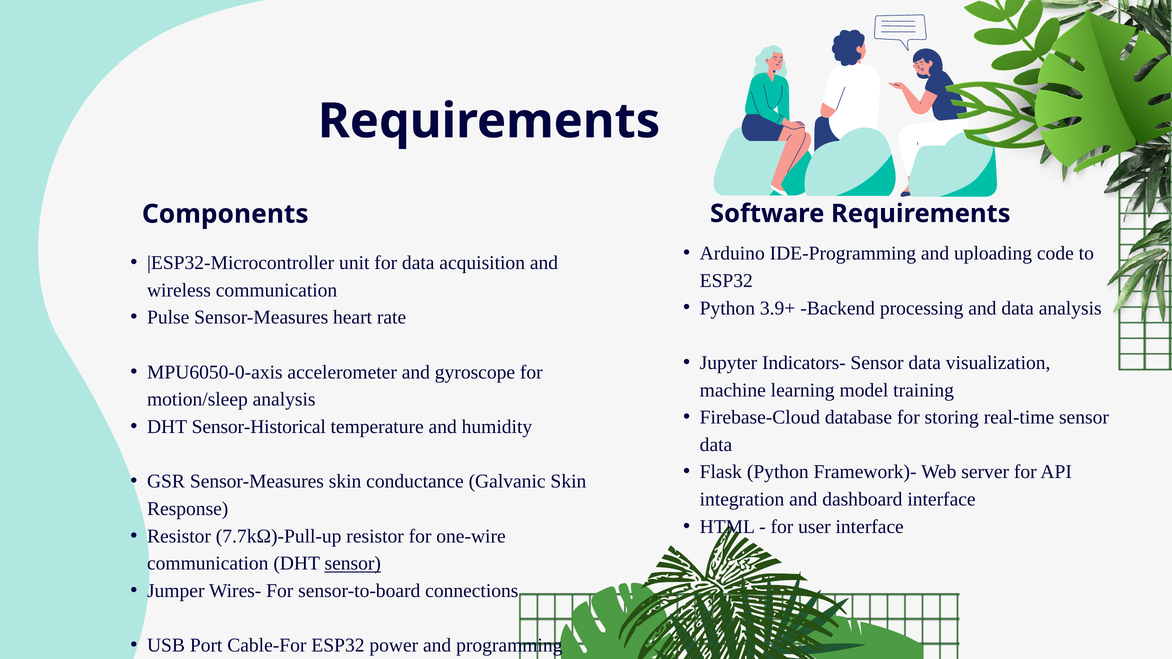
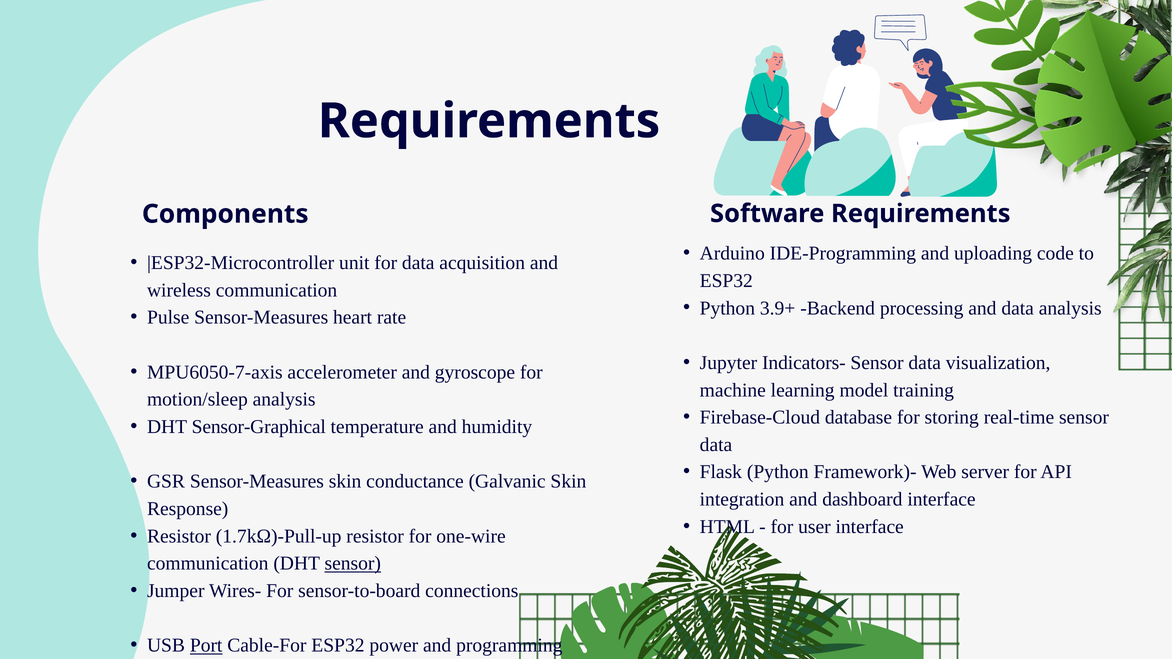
MPU6050-0-axis: MPU6050-0-axis -> MPU6050-7-axis
Sensor-Historical: Sensor-Historical -> Sensor-Graphical
7.7kΩ)-Pull-up: 7.7kΩ)-Pull-up -> 1.7kΩ)-Pull-up
Port underline: none -> present
